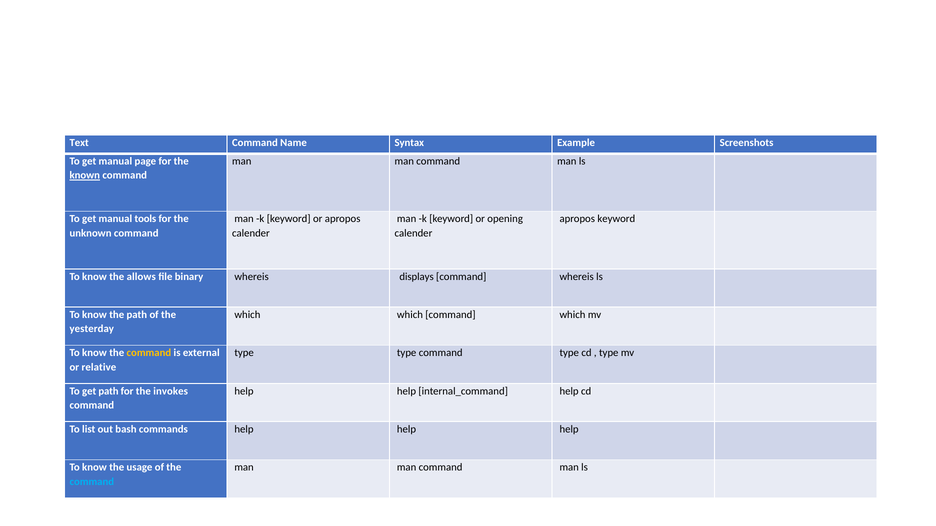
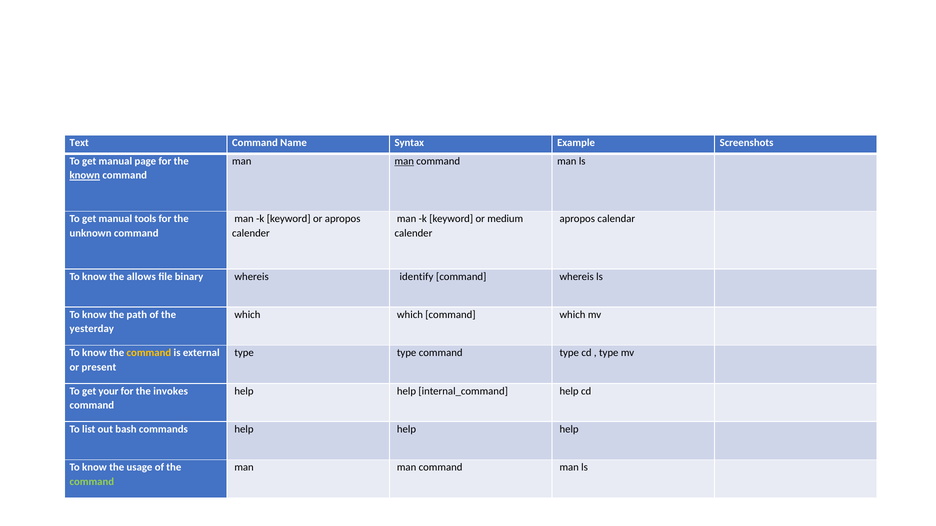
man at (404, 161) underline: none -> present
opening: opening -> medium
apropos keyword: keyword -> calendar
displays: displays -> identify
relative: relative -> present
get path: path -> your
command at (92, 482) colour: light blue -> light green
